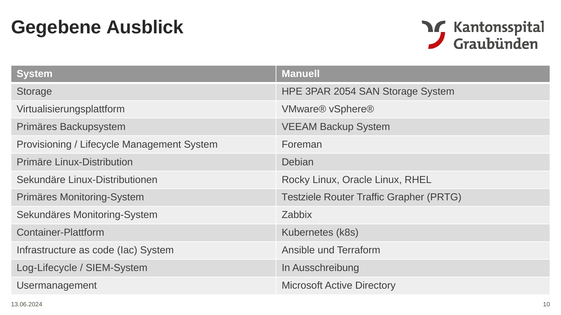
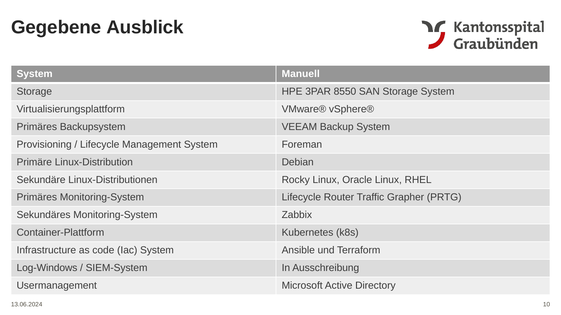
2054: 2054 -> 8550
Monitoring-System Testziele: Testziele -> Lifecycle
Log-Lifecycle: Log-Lifecycle -> Log-Windows
